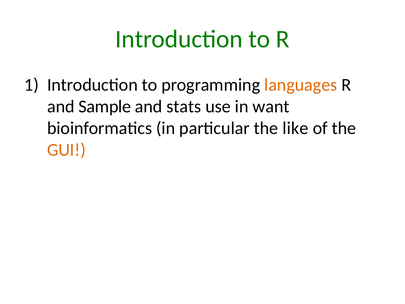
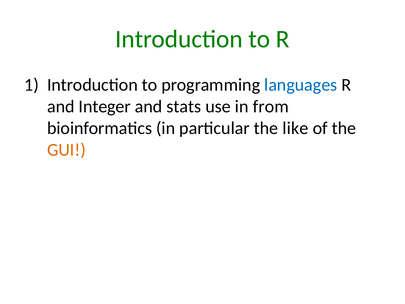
languages colour: orange -> blue
Sample: Sample -> Integer
want: want -> from
